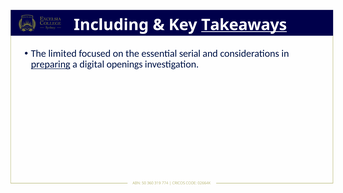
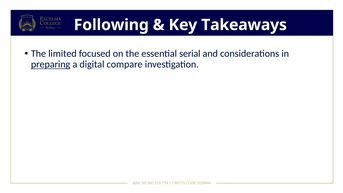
Including: Including -> Following
Takeaways underline: present -> none
openings: openings -> compare
